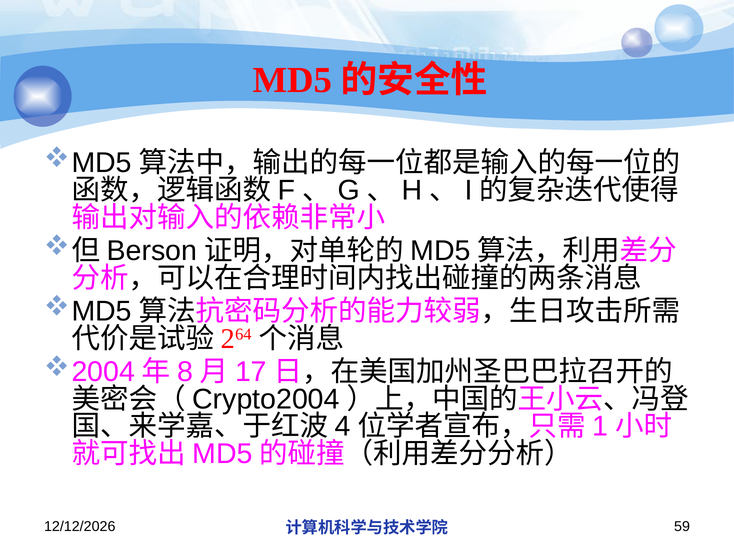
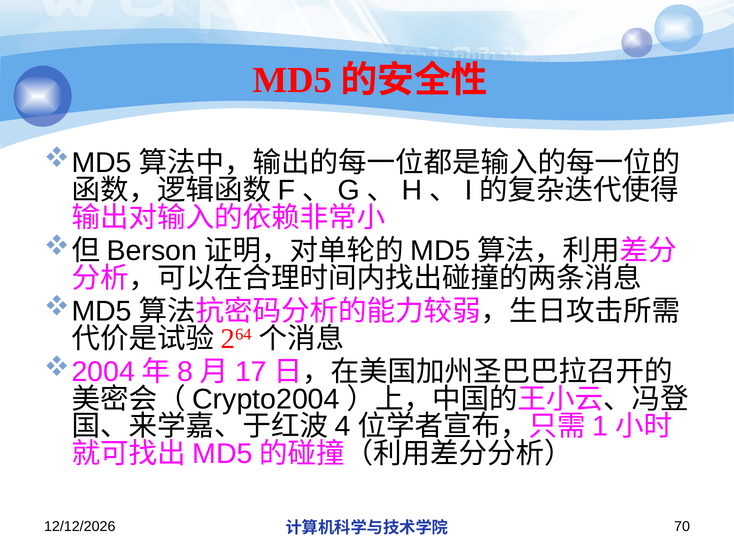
59: 59 -> 70
